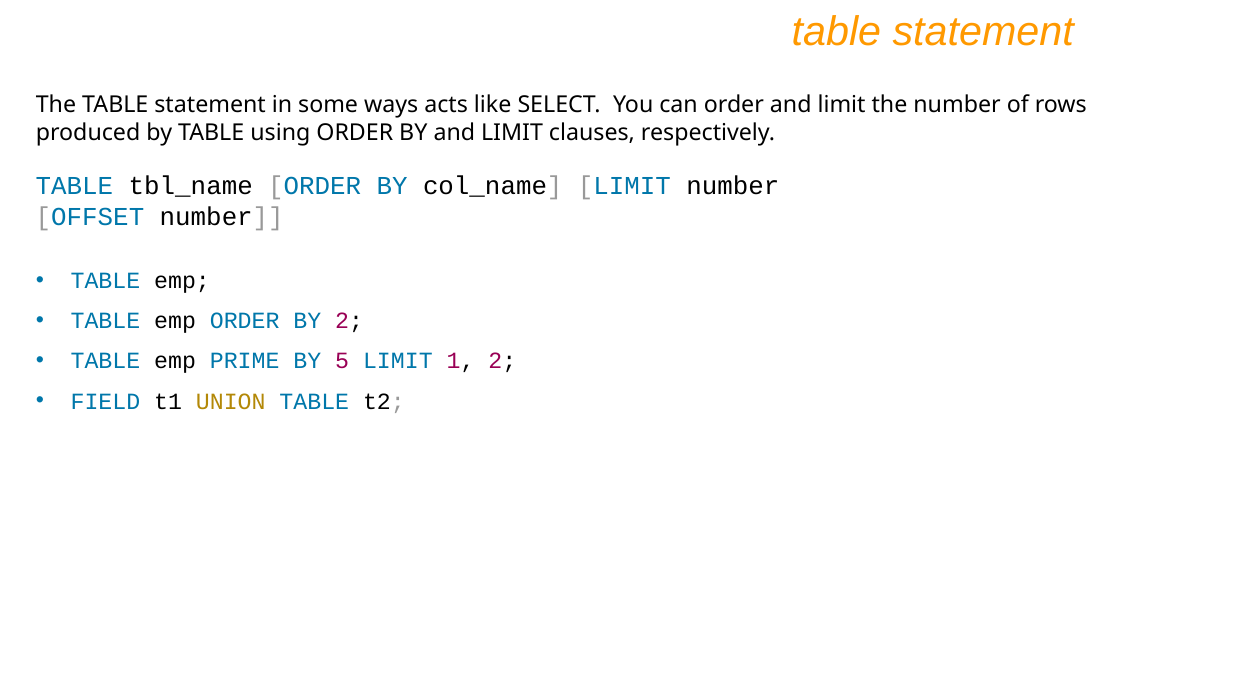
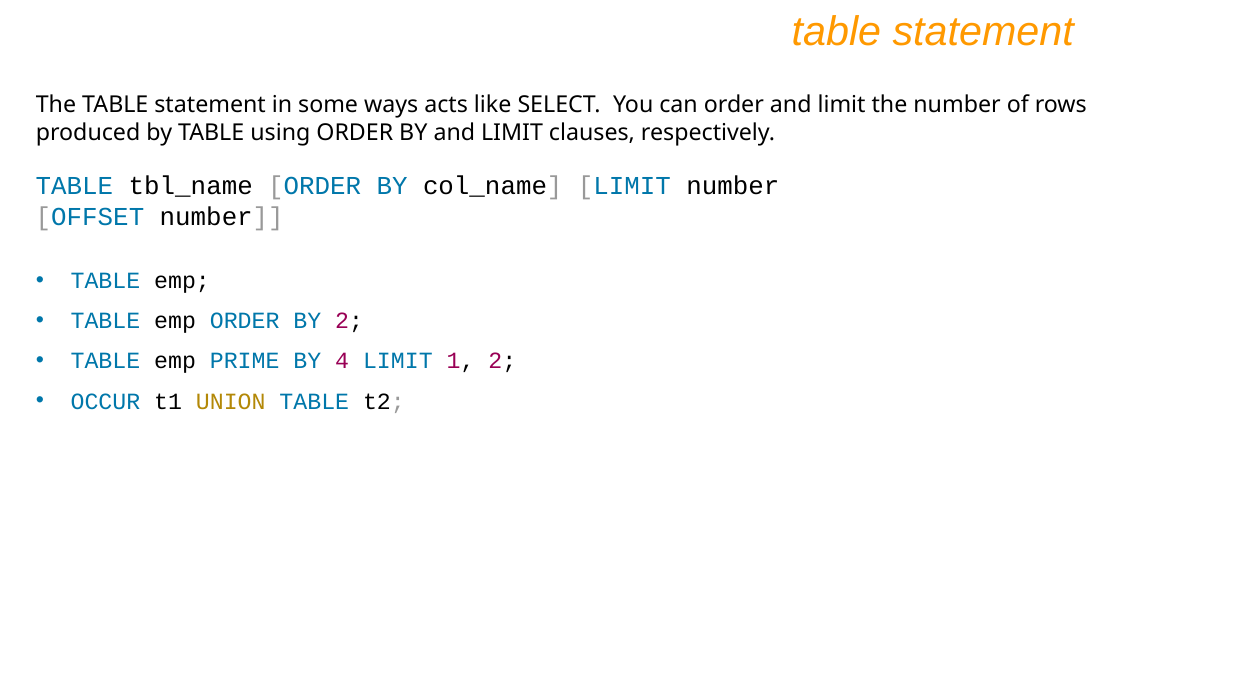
5: 5 -> 4
FIELD: FIELD -> OCCUR
